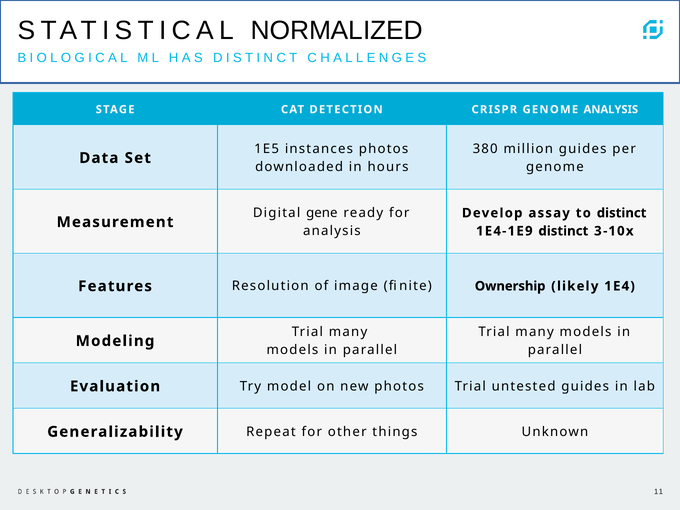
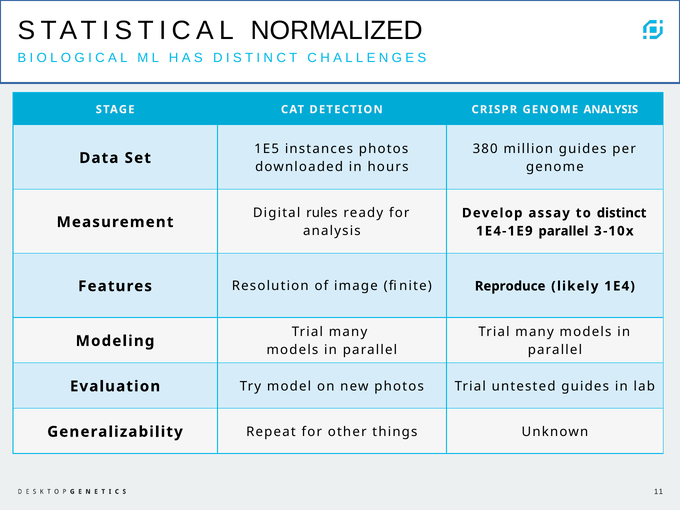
gene: gene -> rules
1E4-1E9 distinct: distinct -> parallel
Ownership: Ownership -> Reproduce
